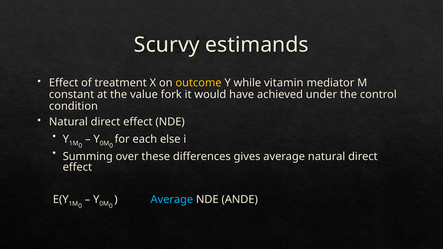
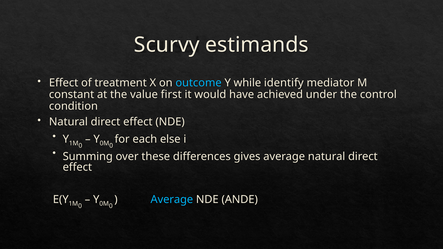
outcome colour: yellow -> light blue
vitamin: vitamin -> identify
fork: fork -> first
